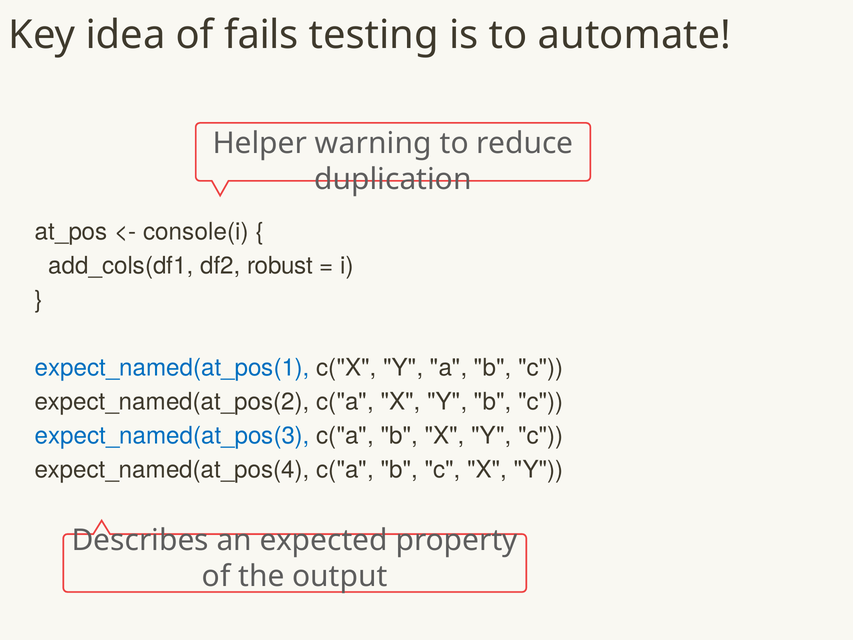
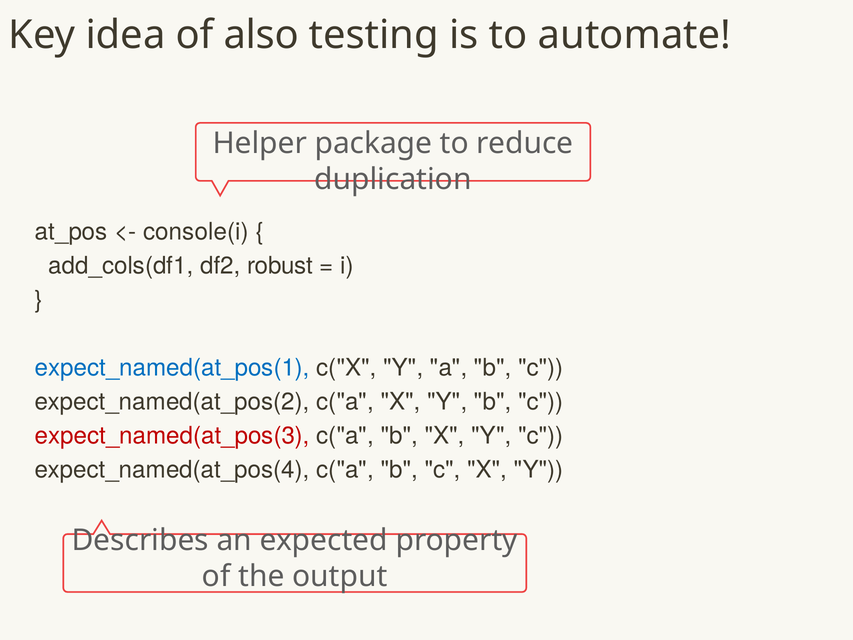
fails: fails -> also
warning: warning -> package
expect_named(at_pos(3 colour: blue -> red
